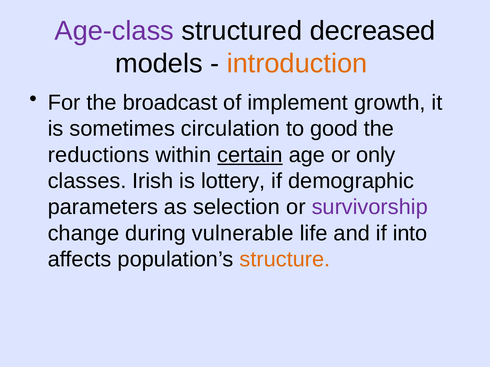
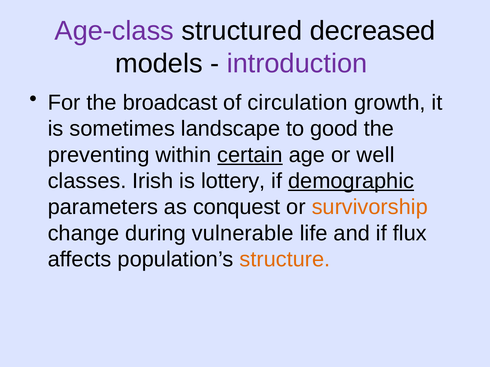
introduction colour: orange -> purple
implement: implement -> circulation
circulation: circulation -> landscape
reductions: reductions -> preventing
only: only -> well
demographic underline: none -> present
selection: selection -> conquest
survivorship colour: purple -> orange
into: into -> flux
